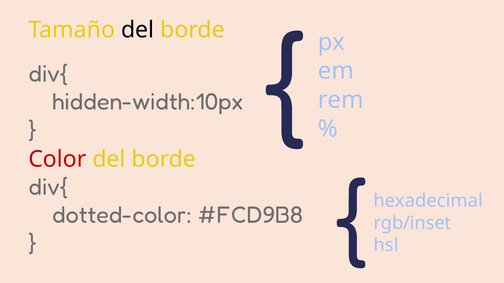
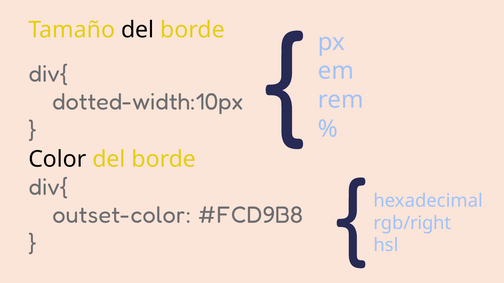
hidden-width:10px: hidden-width:10px -> dotted-width:10px
Color colour: red -> black
dotted-color: dotted-color -> outset-color
rgb/inset: rgb/inset -> rgb/right
